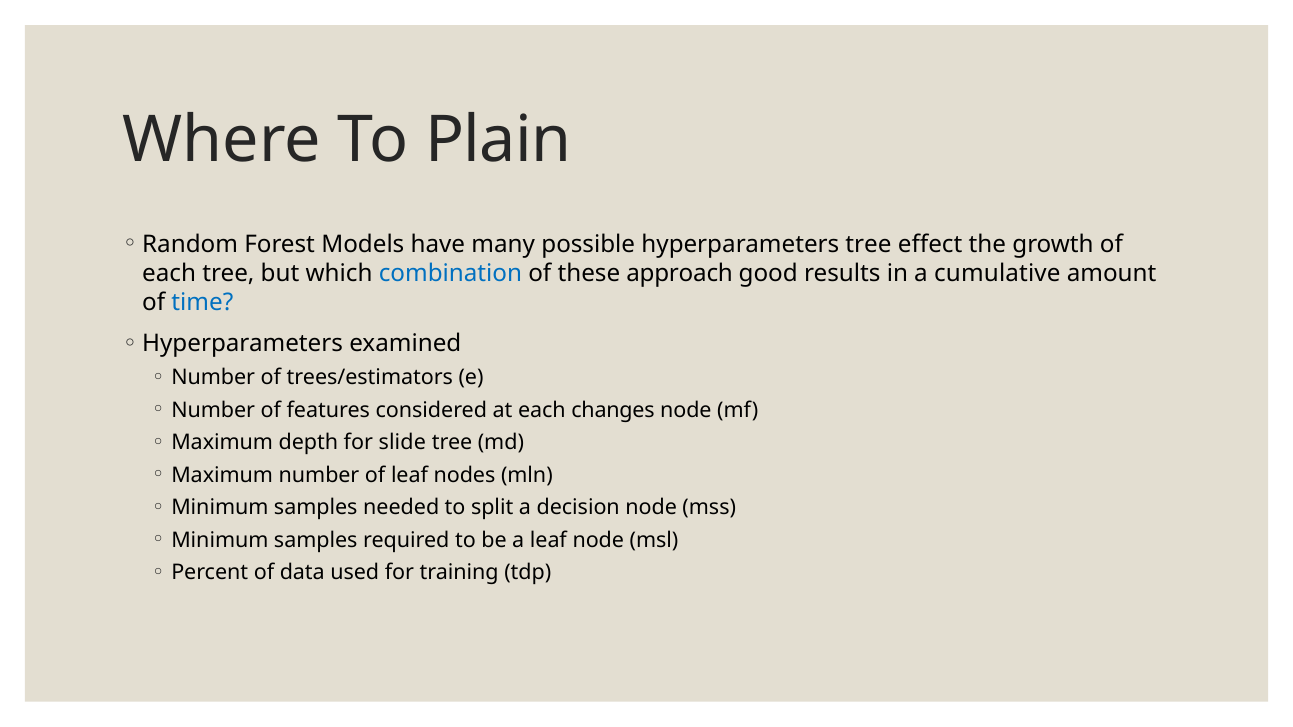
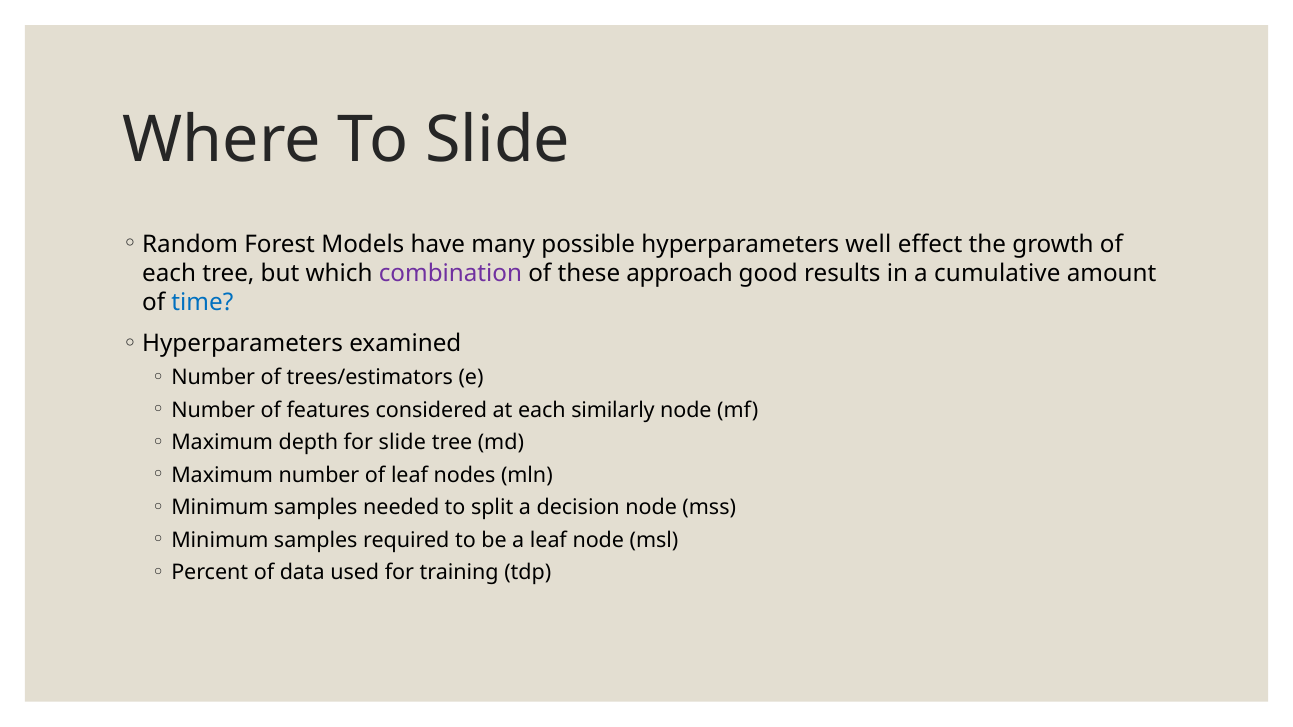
To Plain: Plain -> Slide
hyperparameters tree: tree -> well
combination colour: blue -> purple
changes: changes -> similarly
